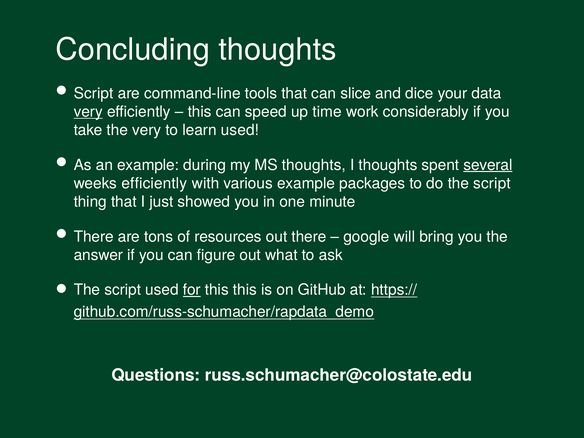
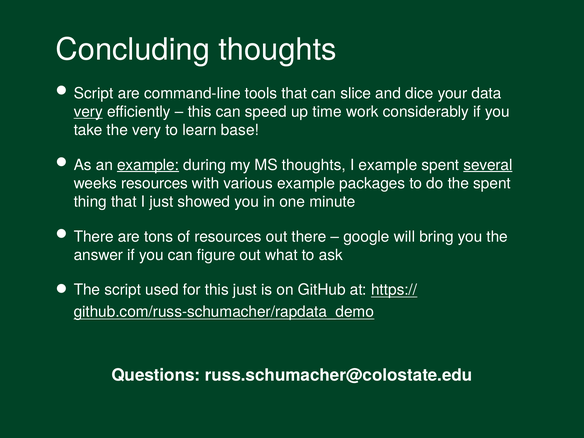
learn used: used -> base
example at (148, 165) underline: none -> present
I thoughts: thoughts -> example
weeks efficiently: efficiently -> resources
the script: script -> spent
for underline: present -> none
this this: this -> just
